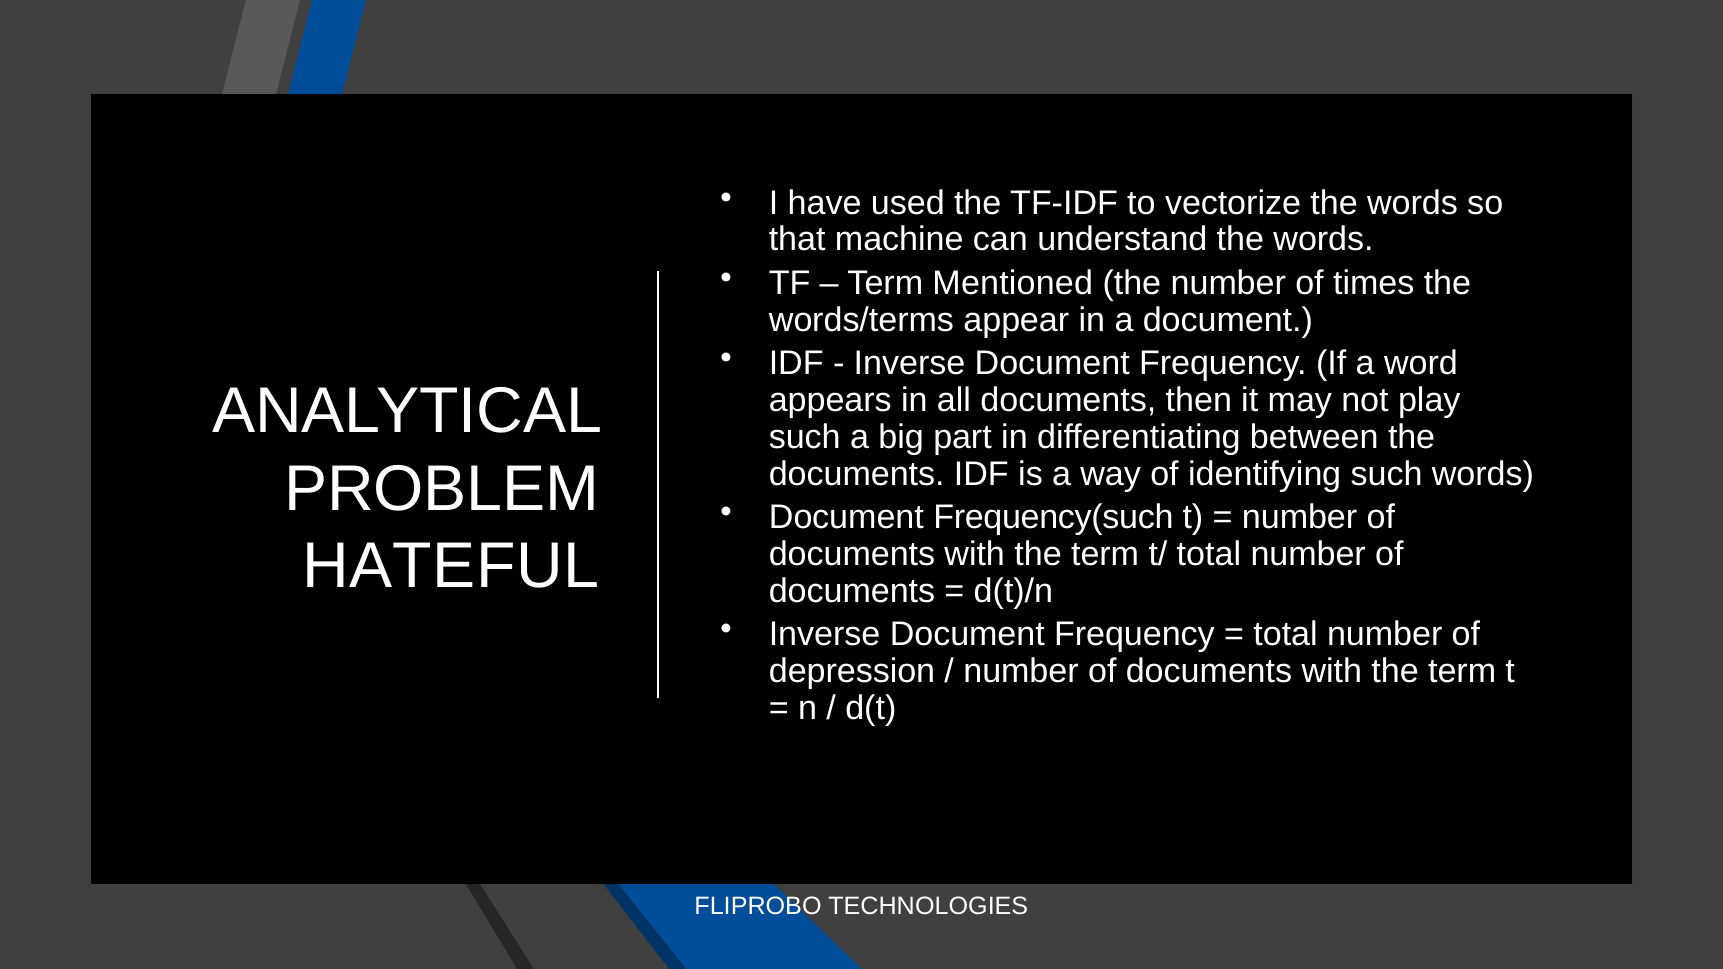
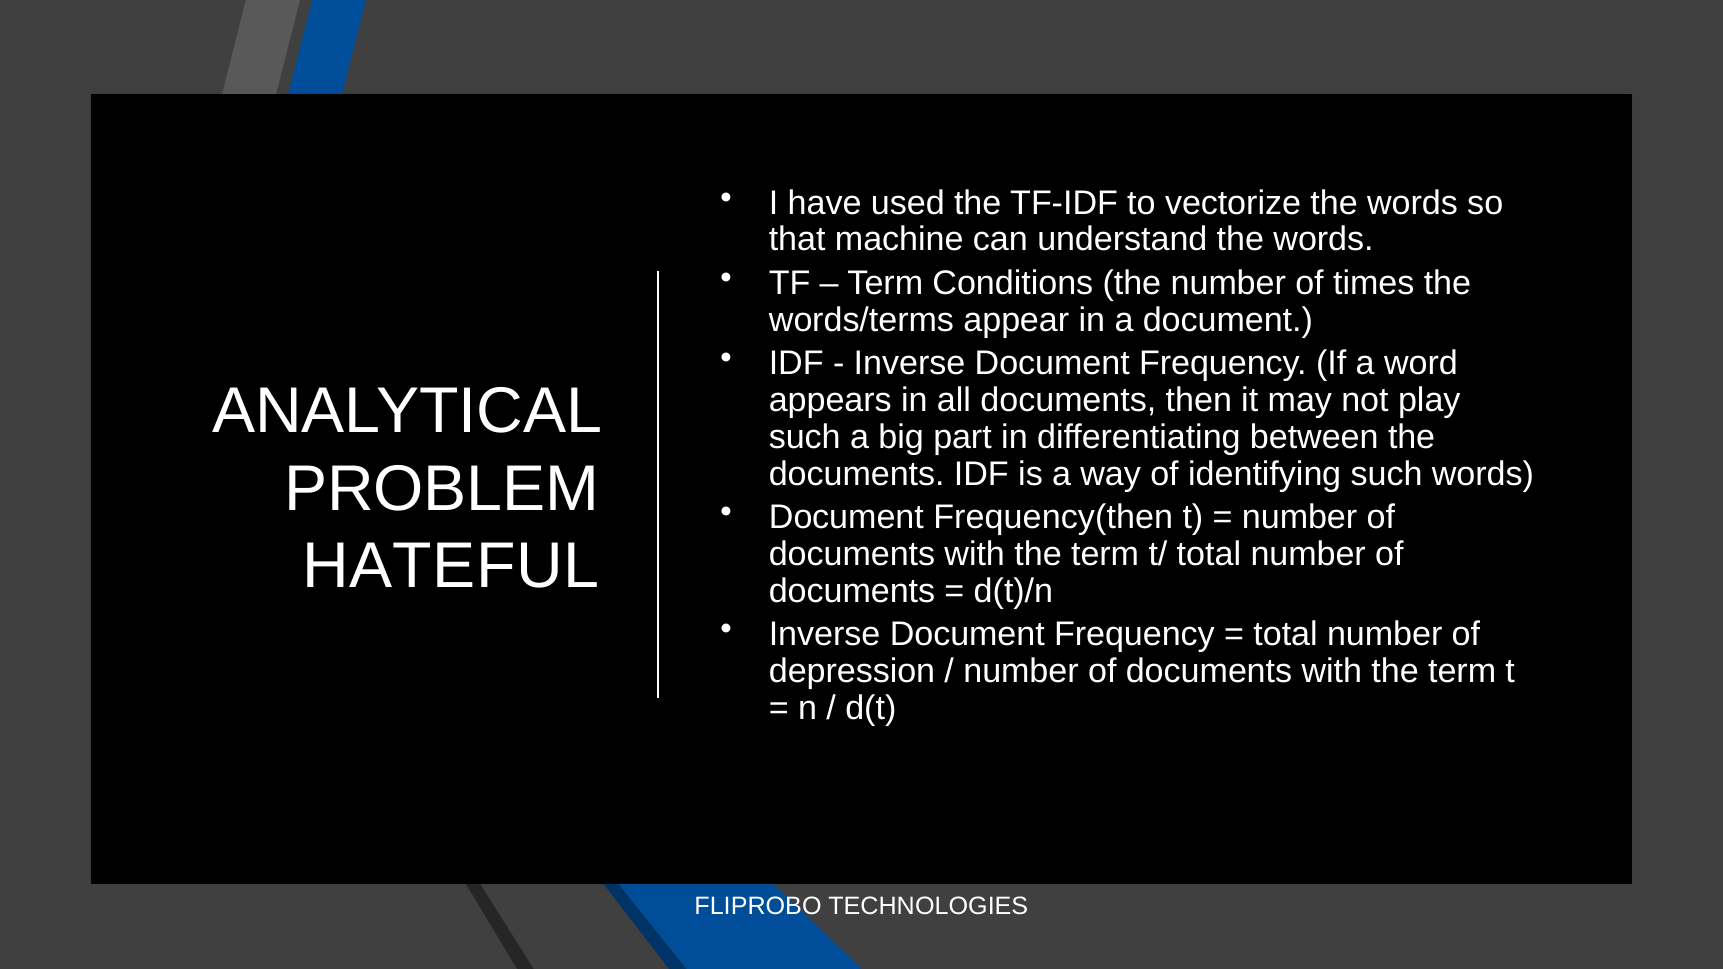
Mentioned: Mentioned -> Conditions
Frequency(such: Frequency(such -> Frequency(then
